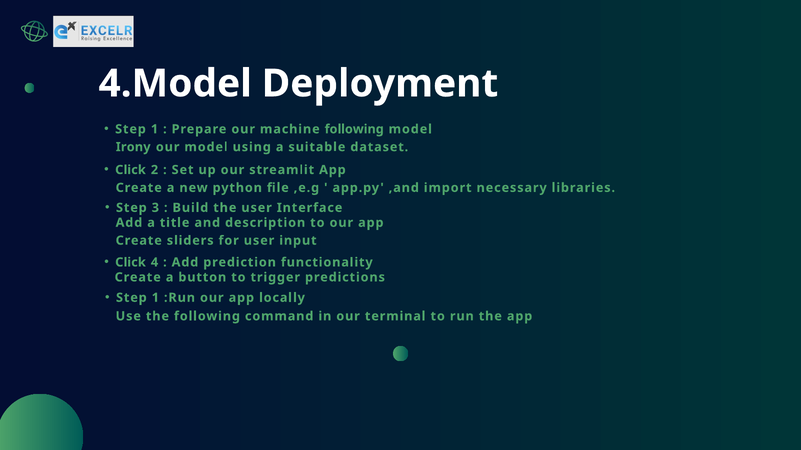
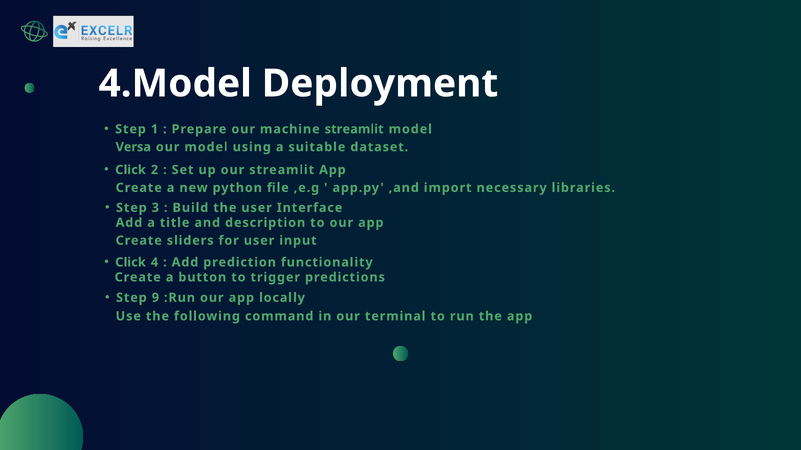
machine following: following -> streamlit
Irony: Irony -> Versa
1 at (155, 298): 1 -> 9
